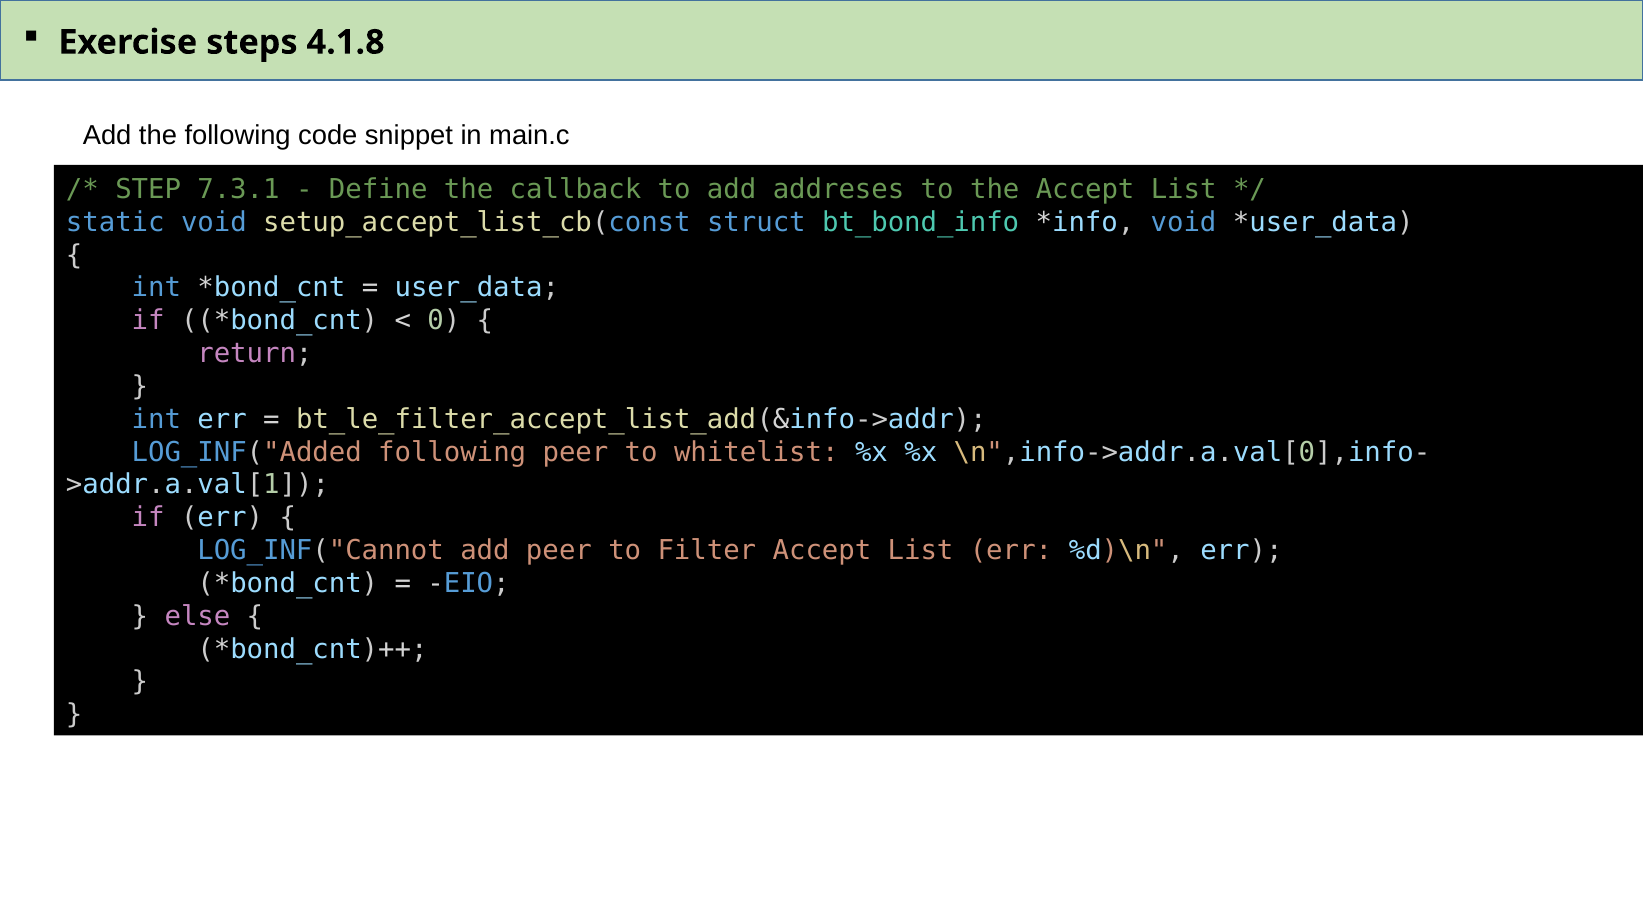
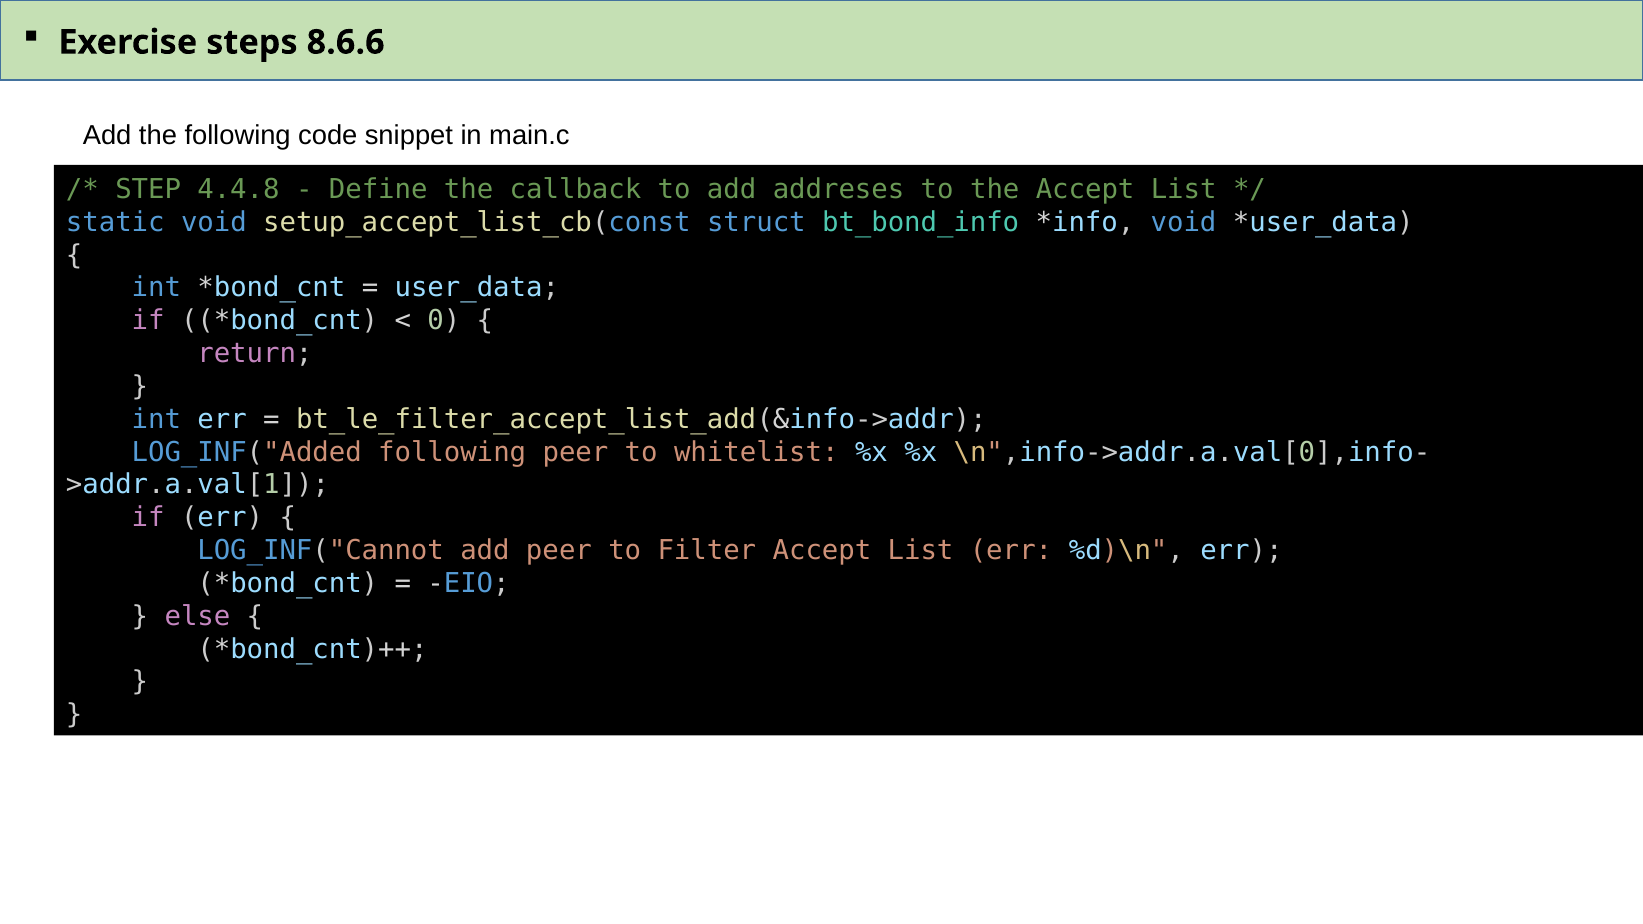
4.1.8: 4.1.8 -> 8.6.6
7.3.1: 7.3.1 -> 4.4.8
